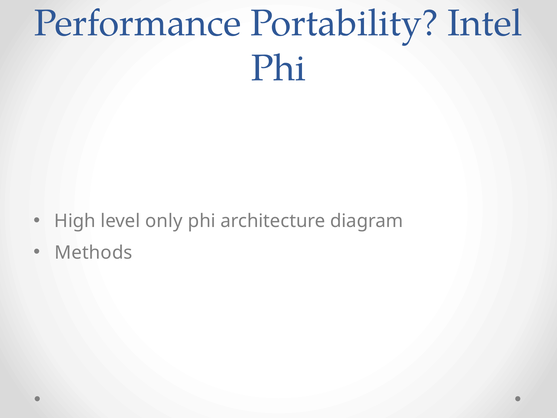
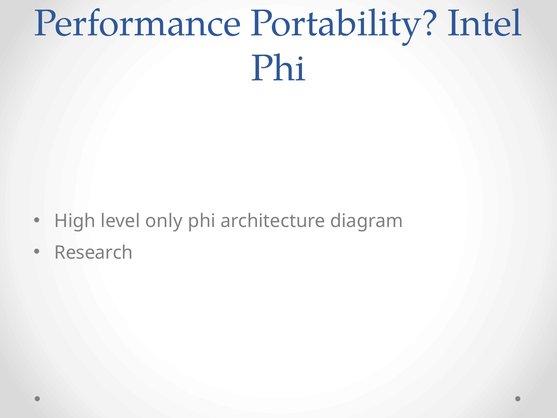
Methods: Methods -> Research
